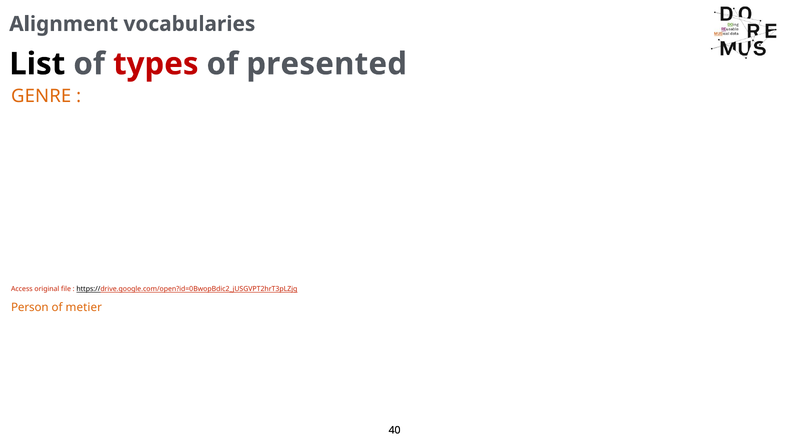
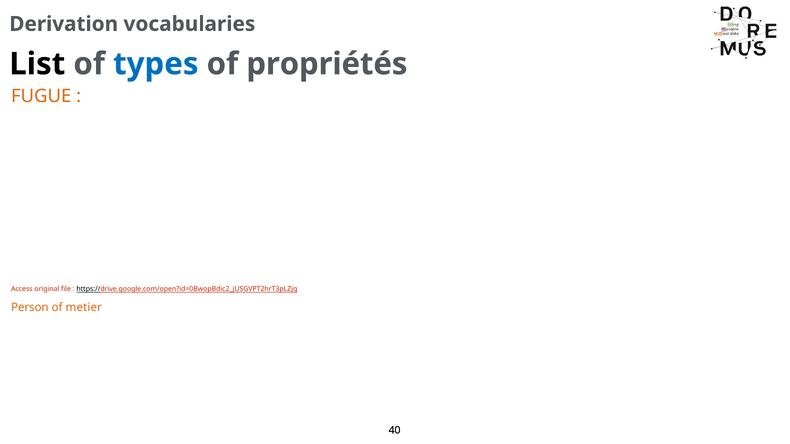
Alignment: Alignment -> Derivation
types colour: red -> blue
presented: presented -> propriétés
GENRE: GENRE -> FUGUE
